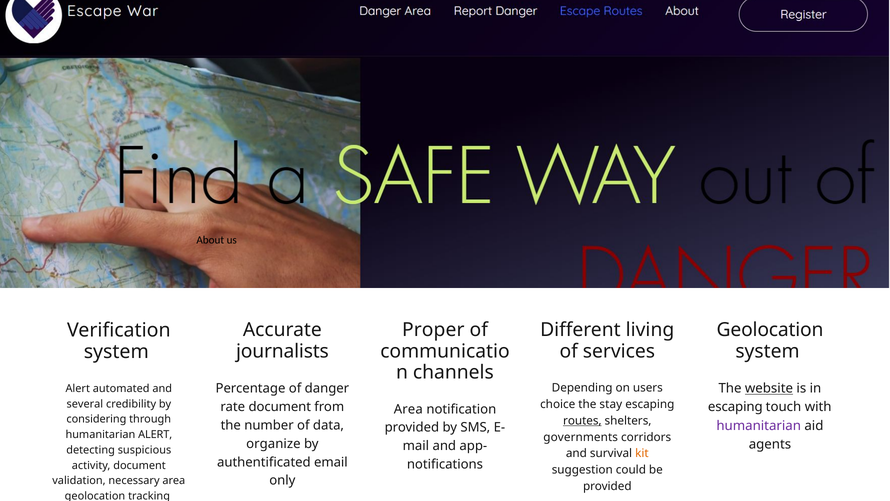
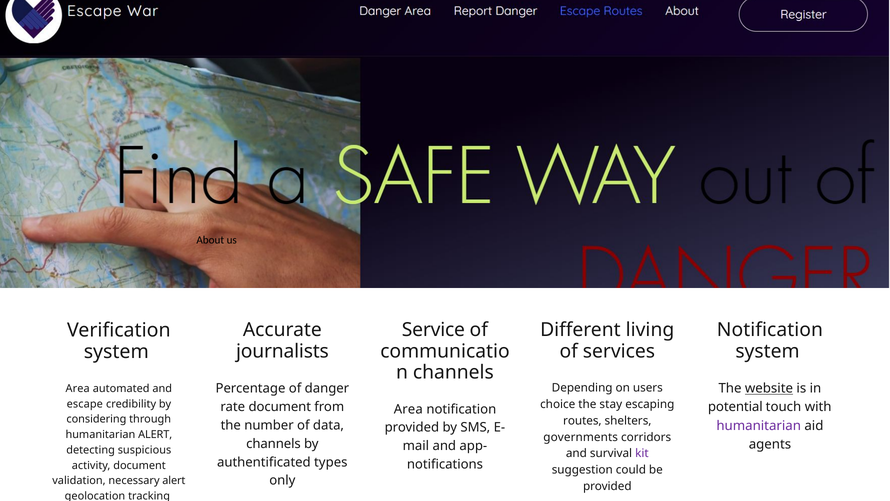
Proper: Proper -> Service
Geolocation at (770, 330): Geolocation -> Notification
Alert at (78, 388): Alert -> Area
several: several -> escape
escaping at (735, 407): escaping -> potential
routes underline: present -> none
organize at (273, 443): organize -> channels
kit colour: orange -> purple
email: email -> types
necessary area: area -> alert
